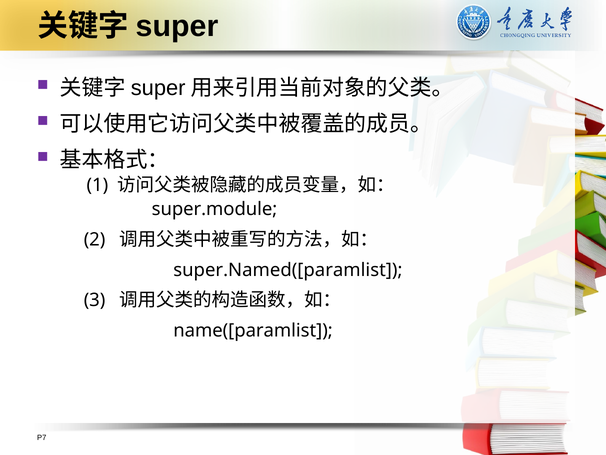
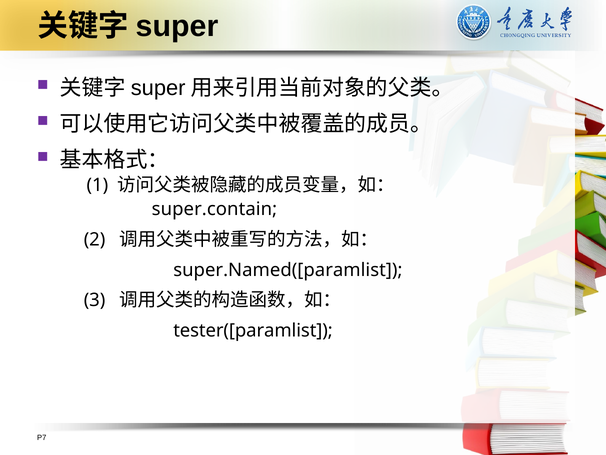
super.module: super.module -> super.contain
name([paramlist: name([paramlist -> tester([paramlist
